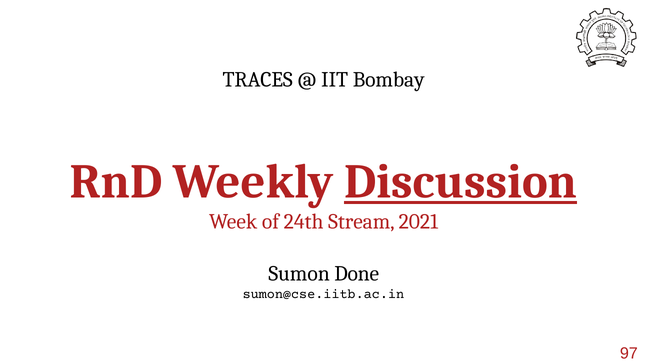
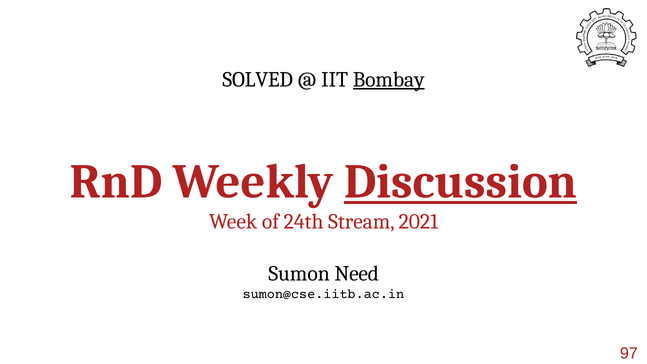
TRACES: TRACES -> SOLVED
Bombay underline: none -> present
Done: Done -> Need
